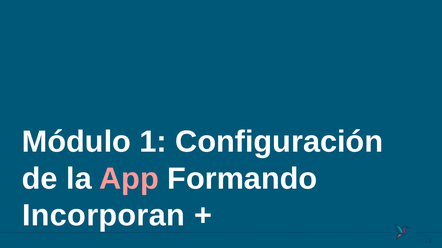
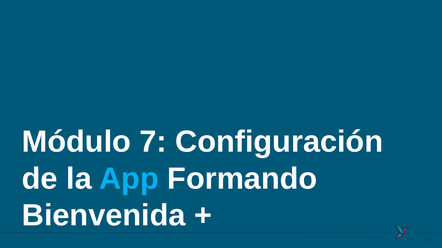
1: 1 -> 7
App colour: pink -> light blue
Incorporan: Incorporan -> Bienvenida
